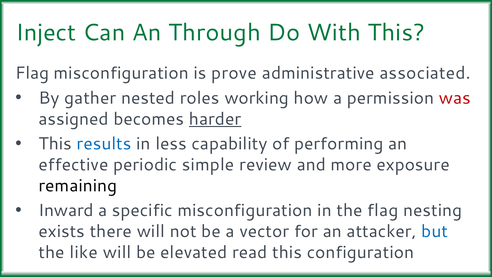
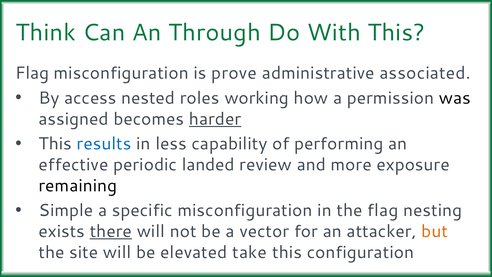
Inject: Inject -> Think
gather: gather -> access
was colour: red -> black
simple: simple -> landed
Inward: Inward -> Simple
there underline: none -> present
but colour: blue -> orange
like: like -> site
read: read -> take
